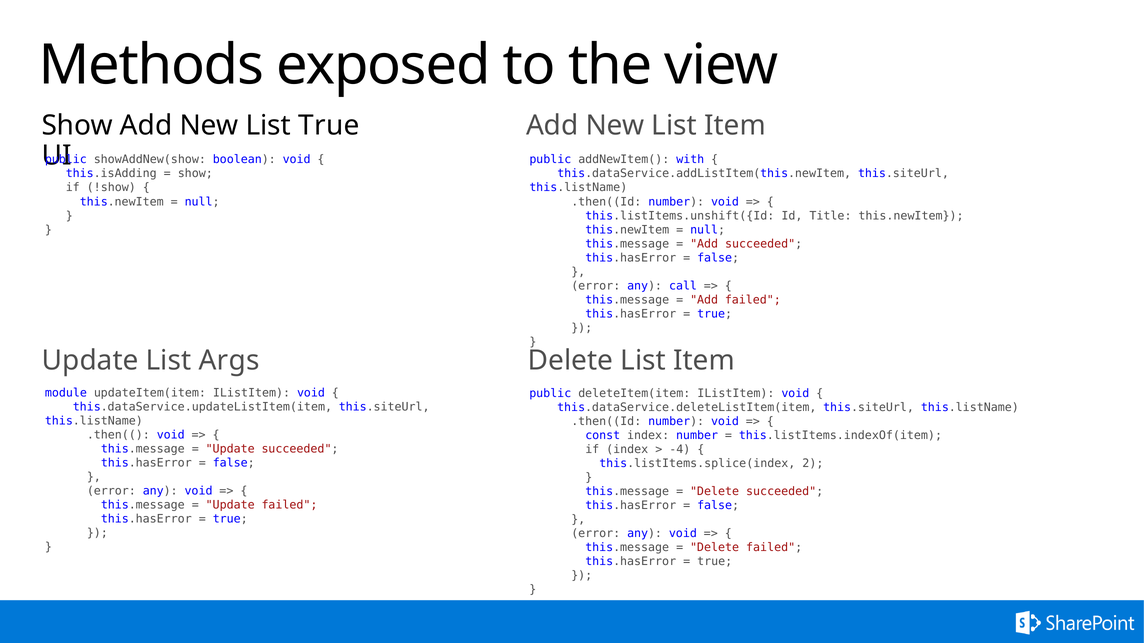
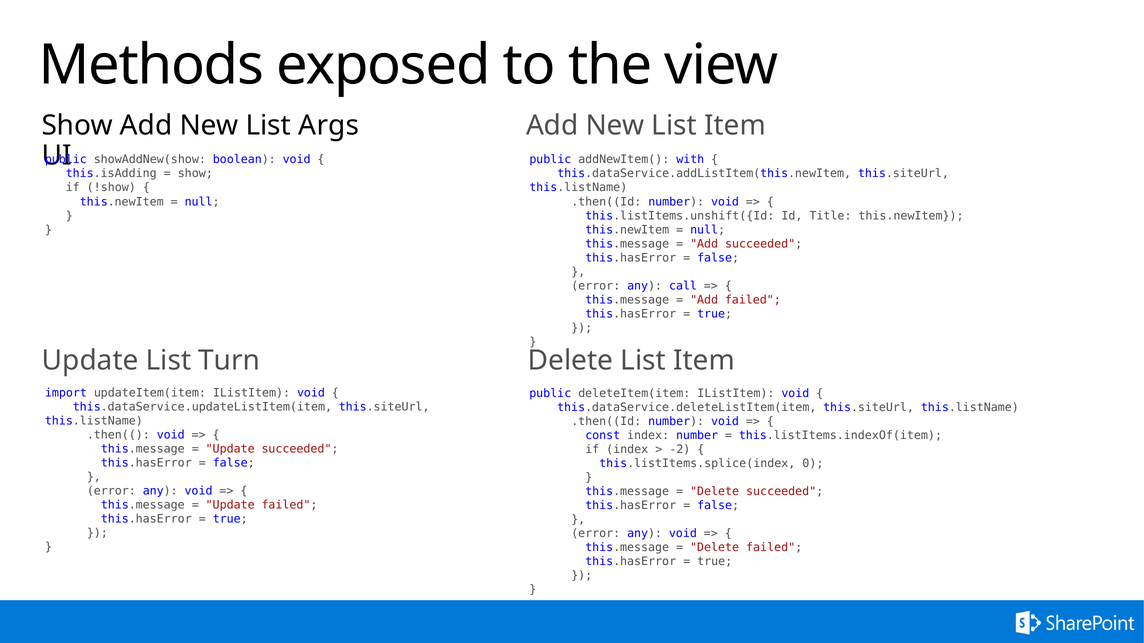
List True: True -> Args
Args: Args -> Turn
module: module -> import
-4: -4 -> -2
2: 2 -> 0
